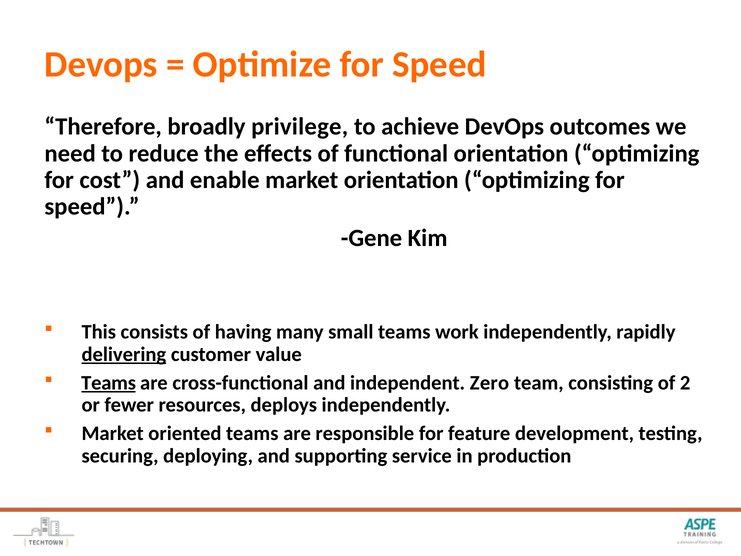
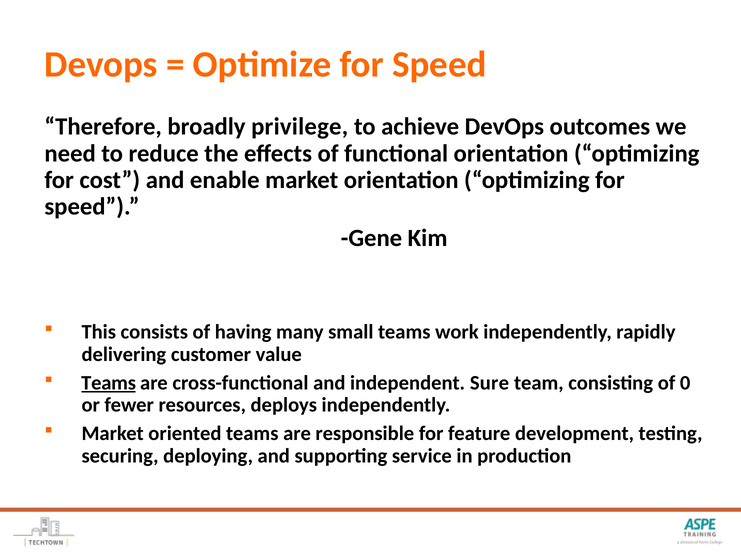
delivering underline: present -> none
Zero: Zero -> Sure
2: 2 -> 0
